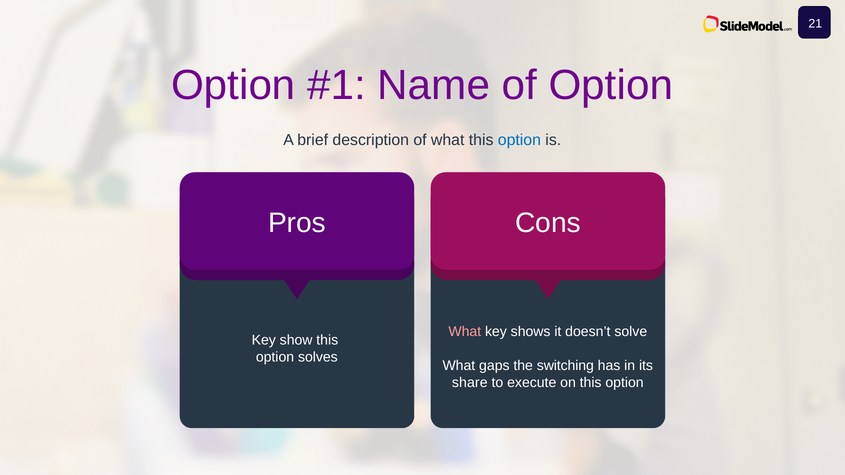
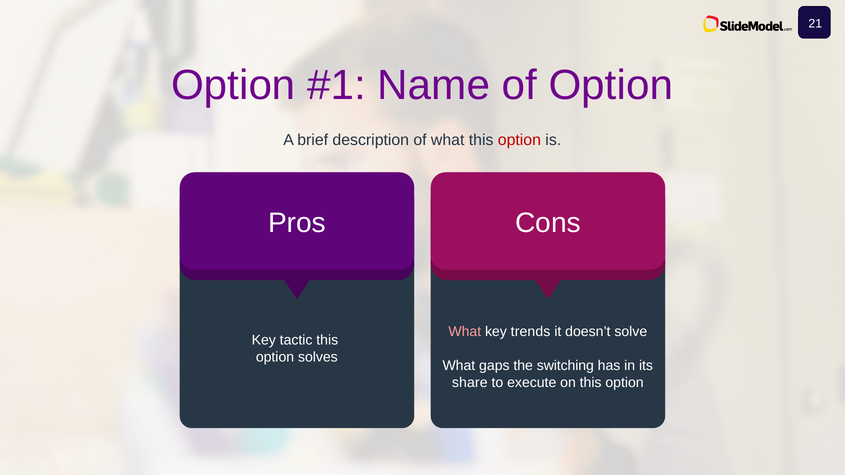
option at (519, 140) colour: blue -> red
shows: shows -> trends
show: show -> tactic
